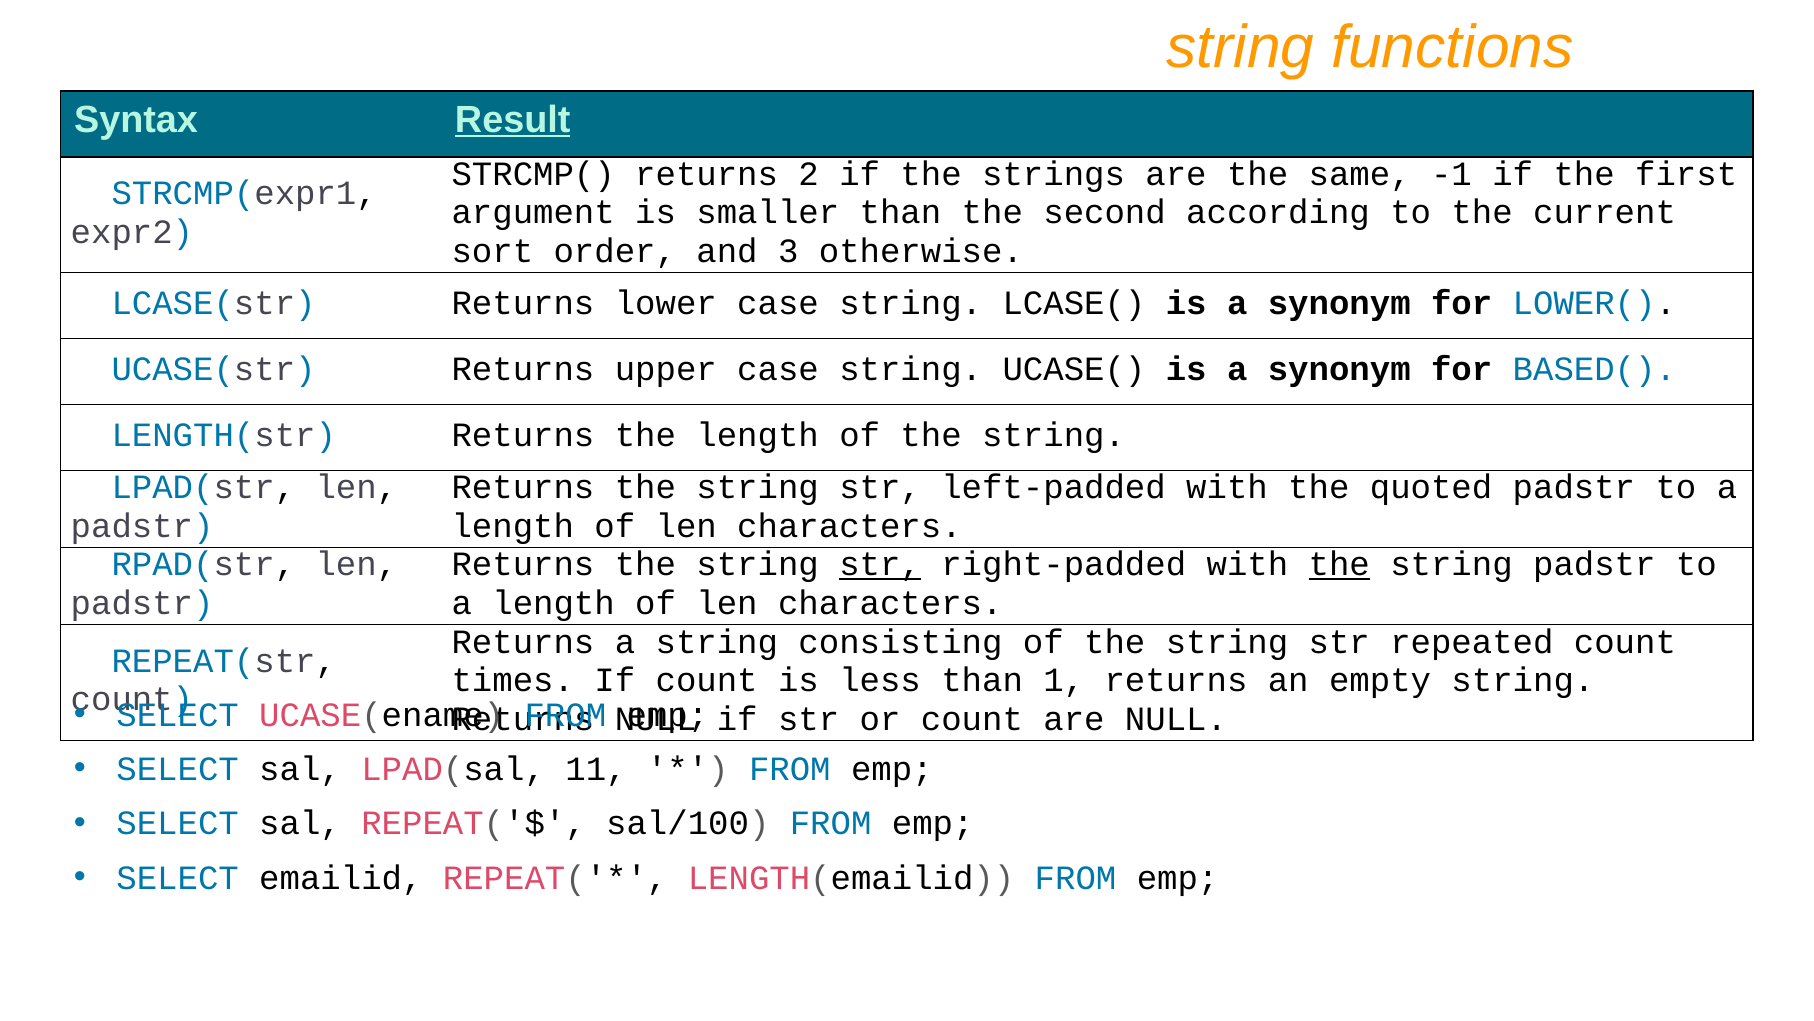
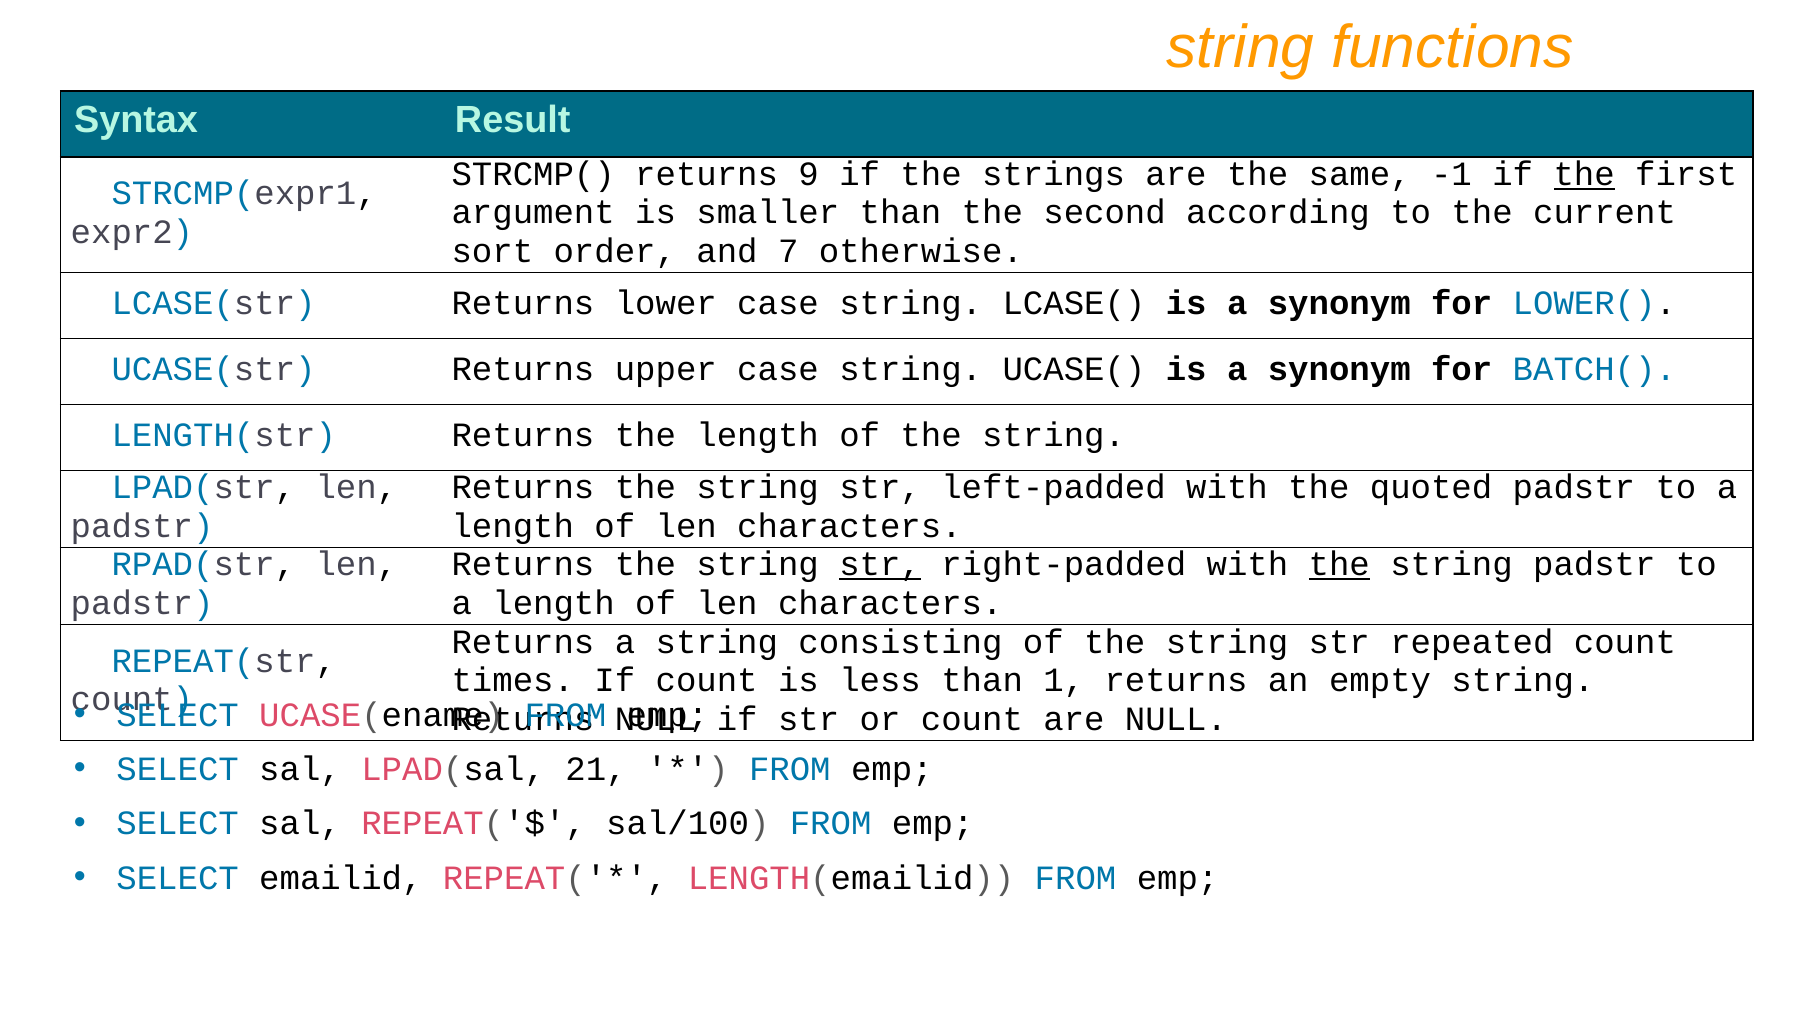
Result underline: present -> none
2: 2 -> 9
the at (1584, 174) underline: none -> present
3: 3 -> 7
BASED(: BASED( -> BATCH(
11: 11 -> 21
